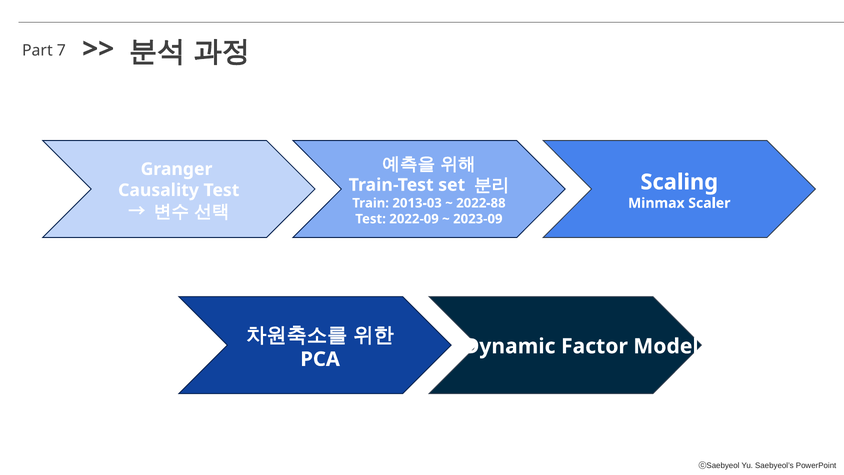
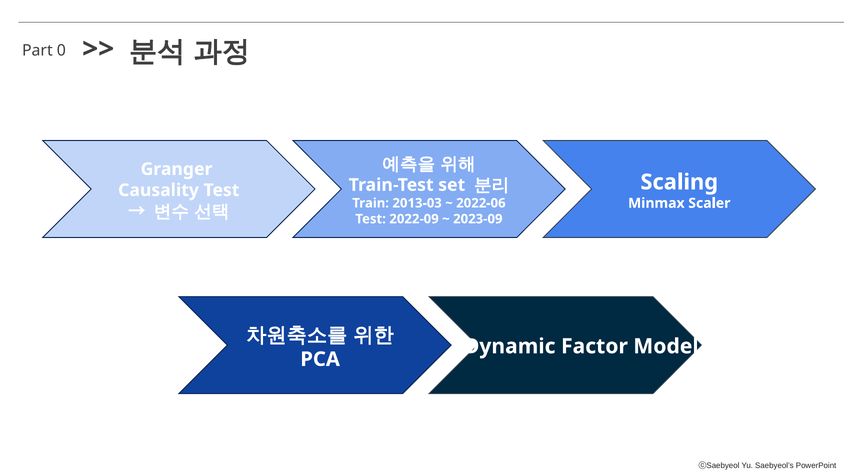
7: 7 -> 0
2022-88: 2022-88 -> 2022-06
